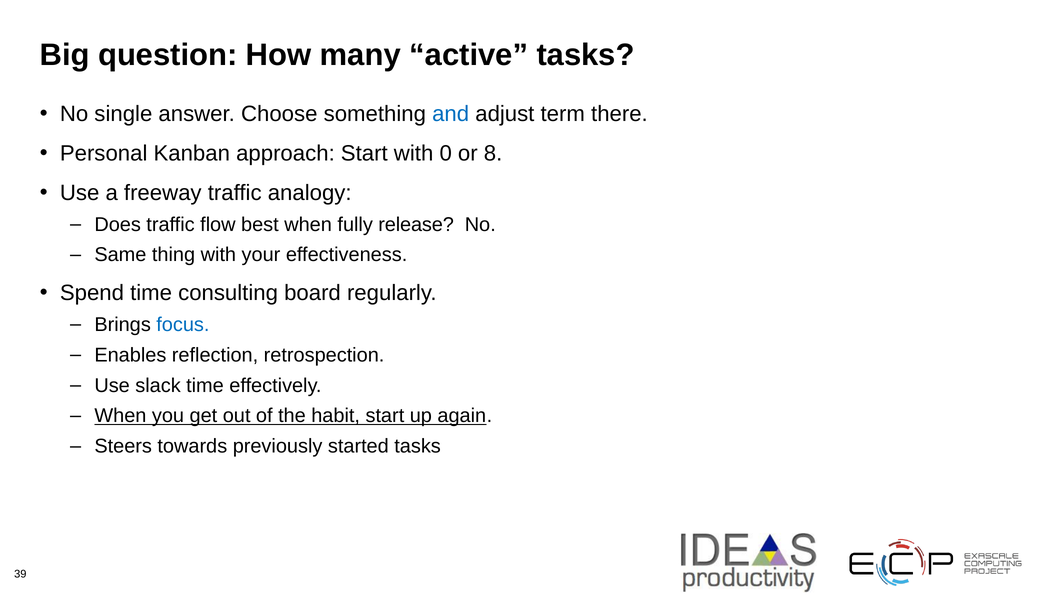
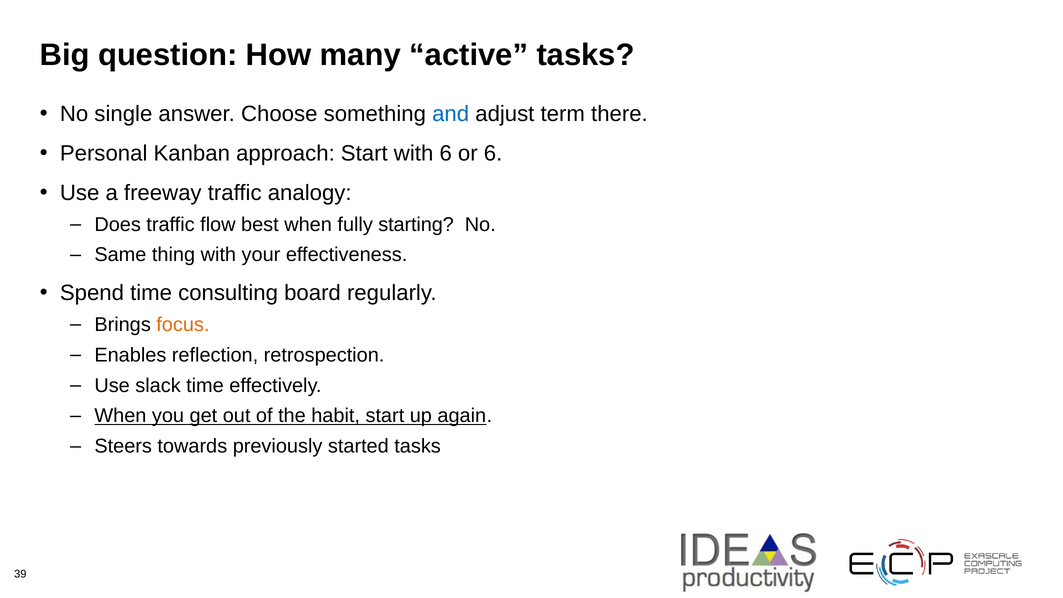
with 0: 0 -> 6
or 8: 8 -> 6
release: release -> starting
focus colour: blue -> orange
